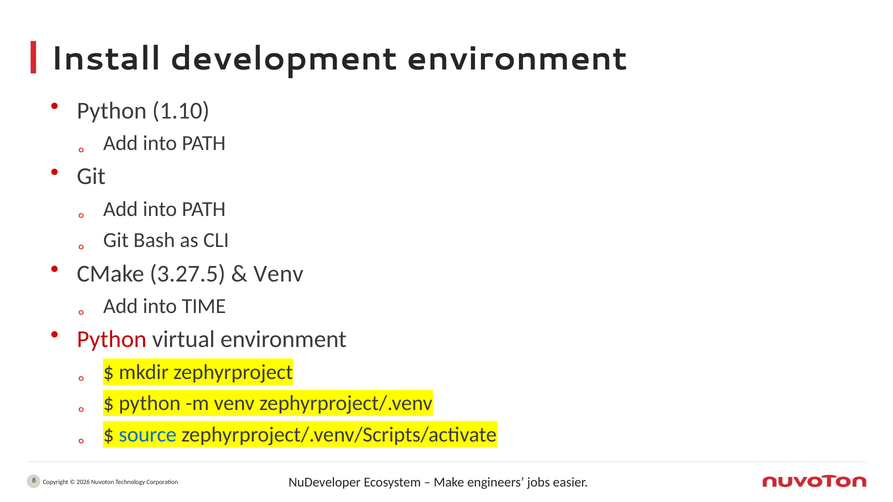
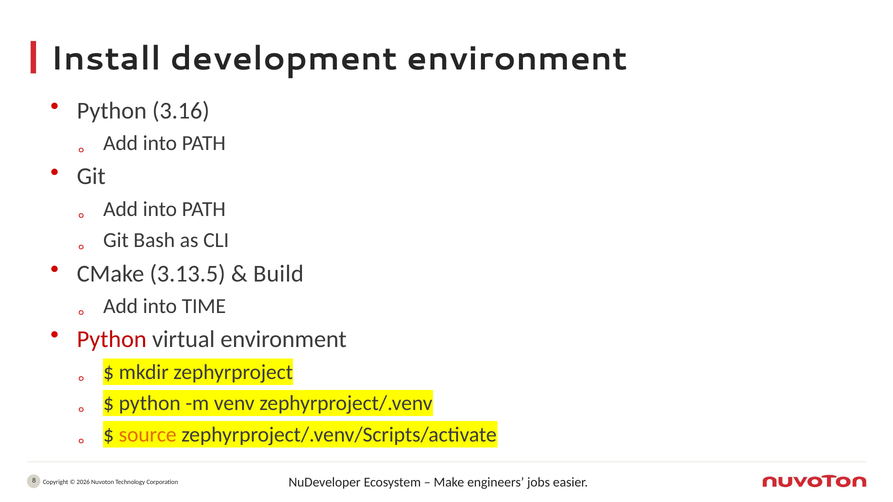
1.10: 1.10 -> 3.16
3.27.5: 3.27.5 -> 3.13.5
Venv at (278, 274): Venv -> Build
source colour: blue -> orange
